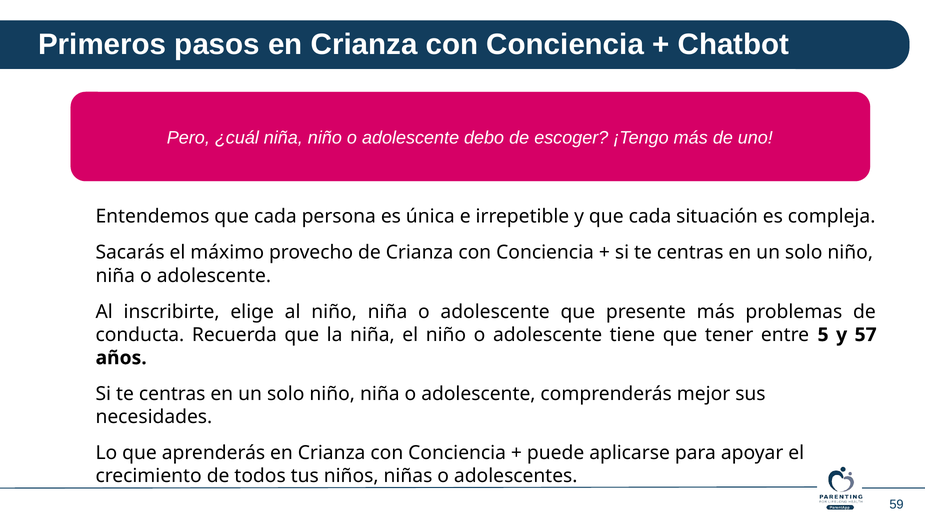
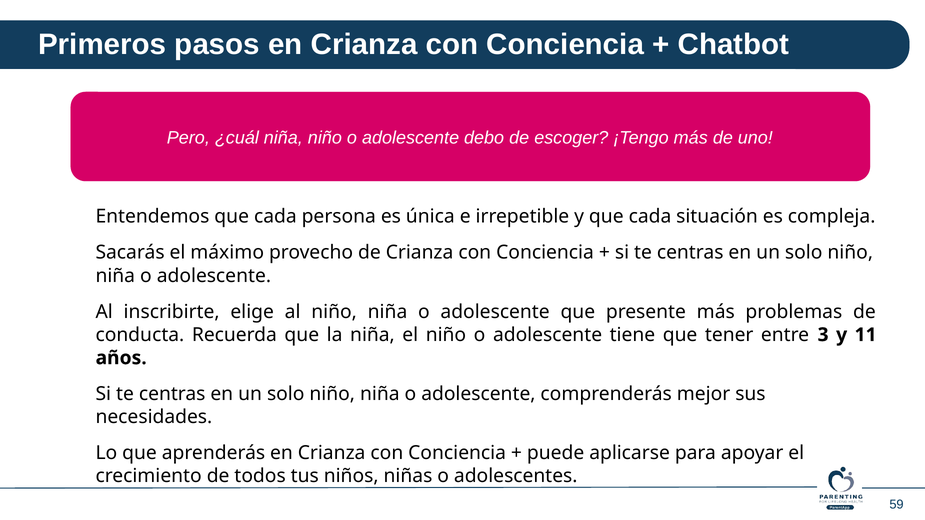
5: 5 -> 3
57: 57 -> 11
